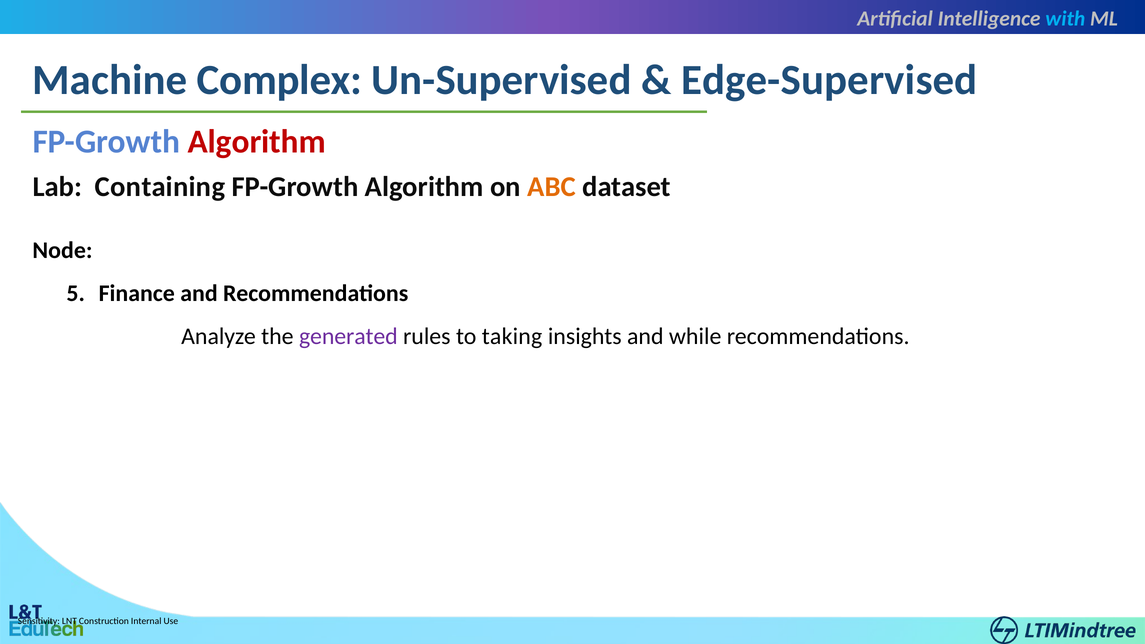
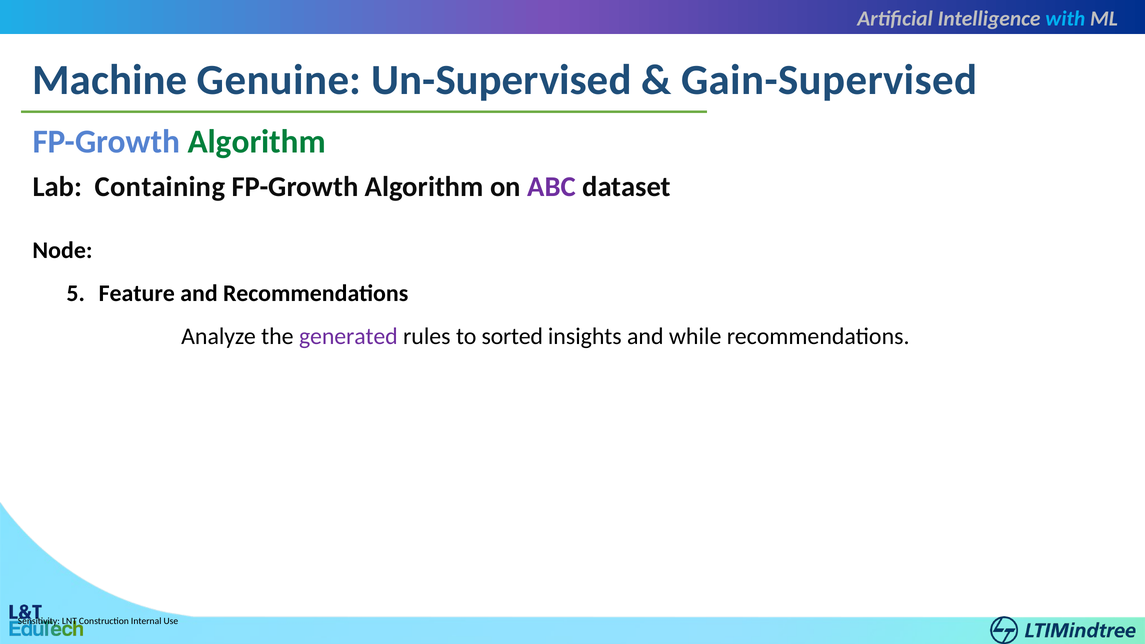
Complex: Complex -> Genuine
Edge-Supervised: Edge-Supervised -> Gain-Supervised
Algorithm at (257, 142) colour: red -> green
ABC colour: orange -> purple
Finance: Finance -> Feature
taking: taking -> sorted
